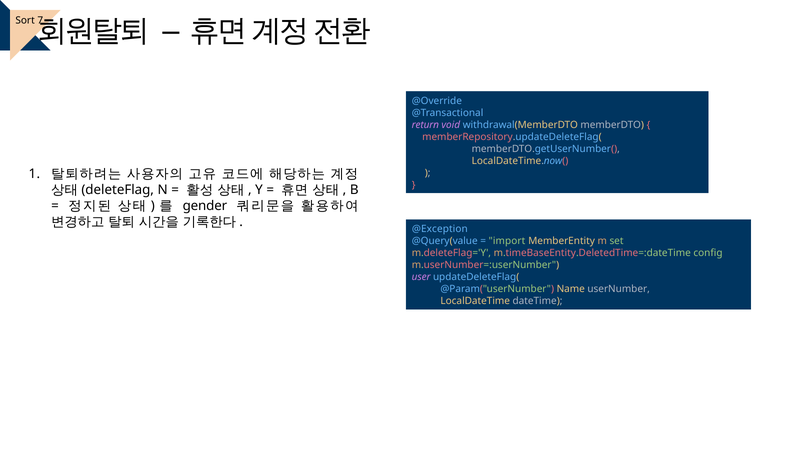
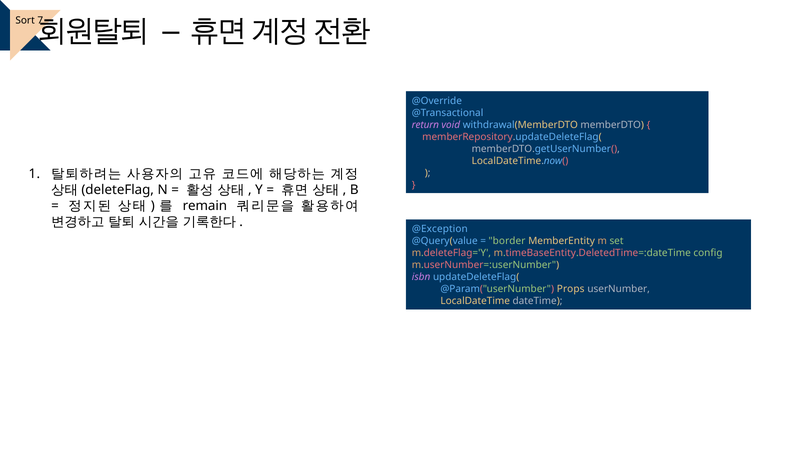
gender: gender -> remain
import: import -> border
user: user -> isbn
Name: Name -> Props
